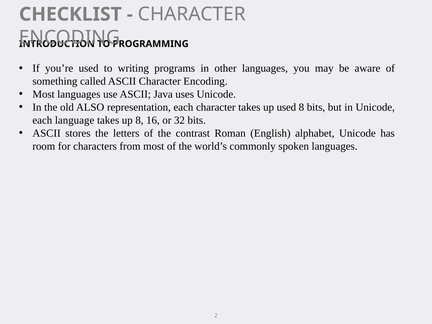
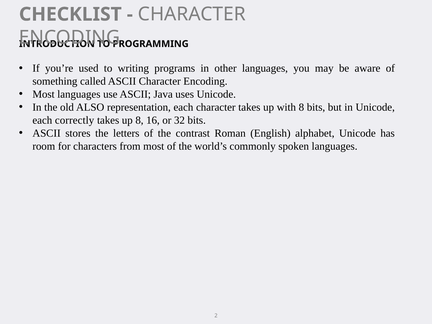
up used: used -> with
language: language -> correctly
